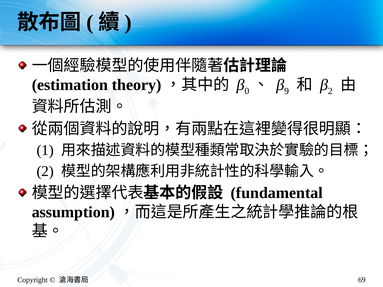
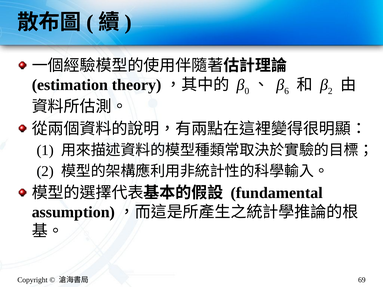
9: 9 -> 6
